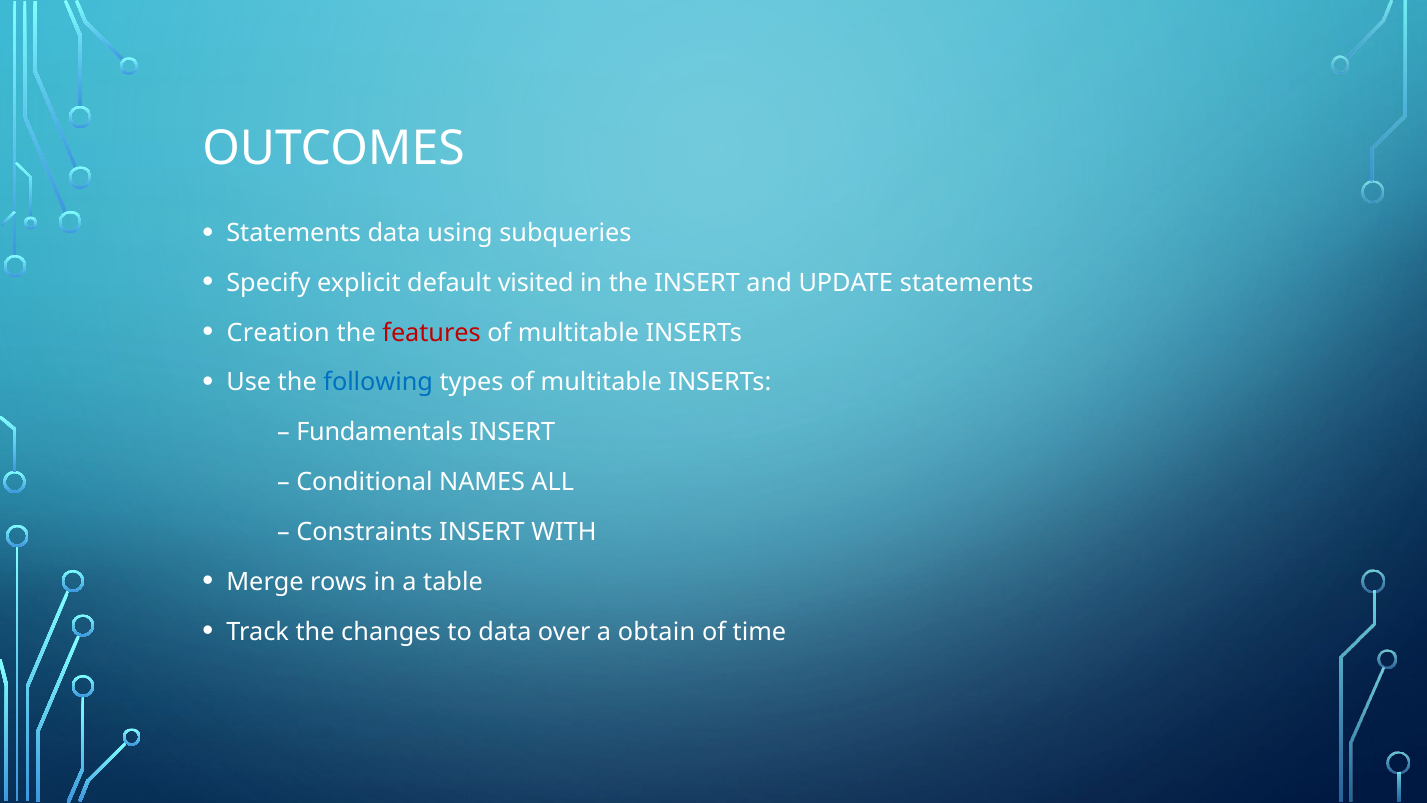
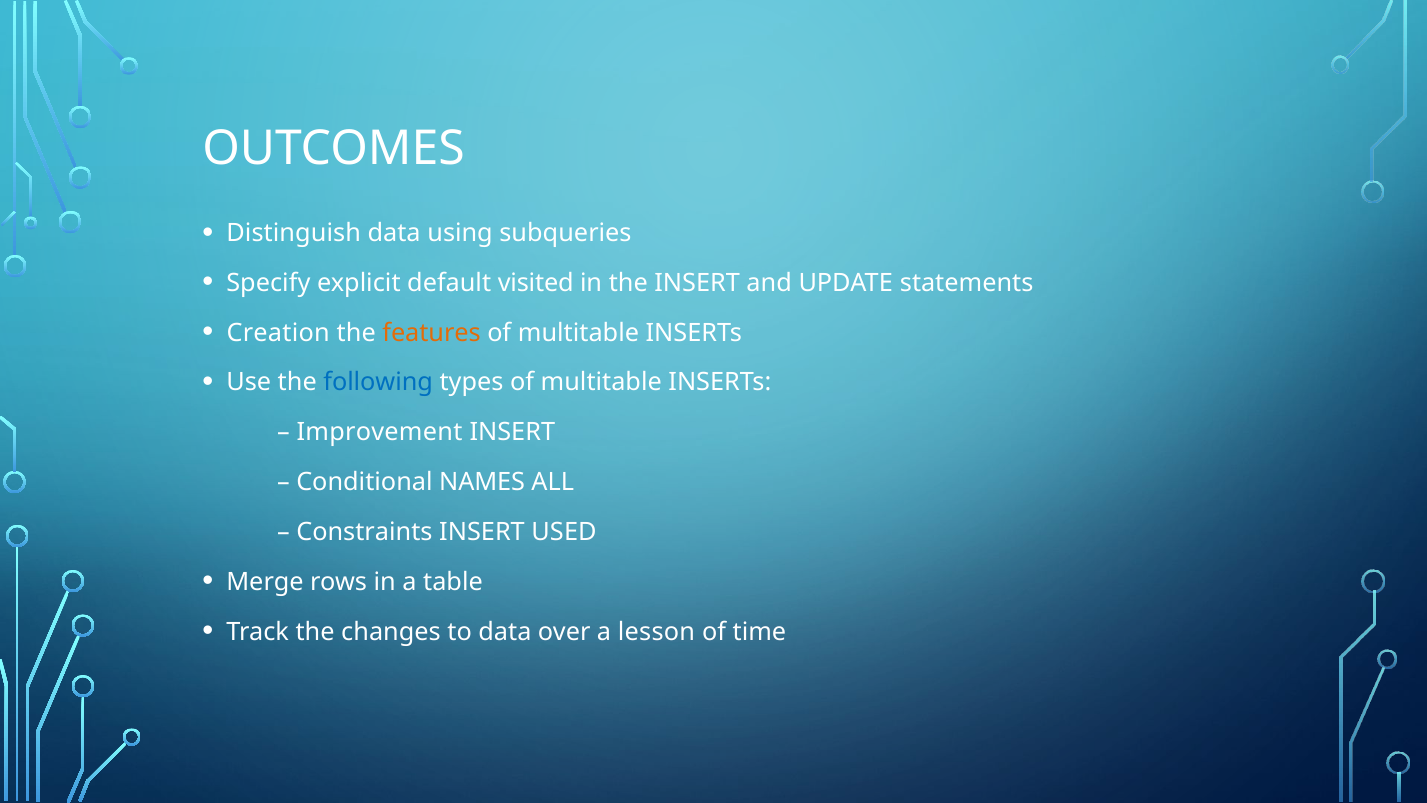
Statements at (294, 233): Statements -> Distinguish
features colour: red -> orange
Fundamentals: Fundamentals -> Improvement
WITH: WITH -> USED
obtain: obtain -> lesson
